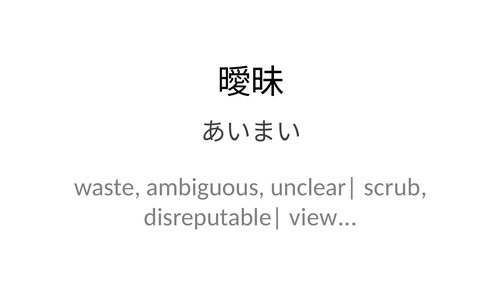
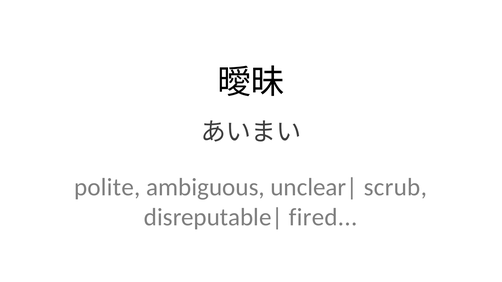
waste: waste -> polite
view: view -> fired
